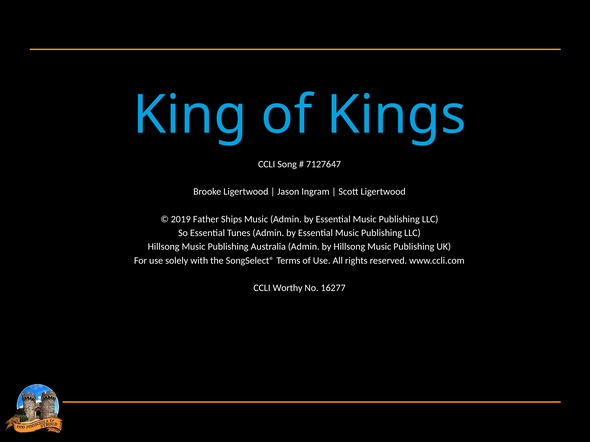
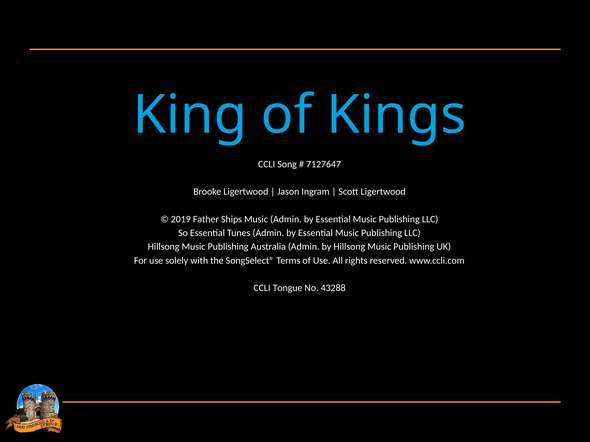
Worthy: Worthy -> Tongue
16277: 16277 -> 43288
